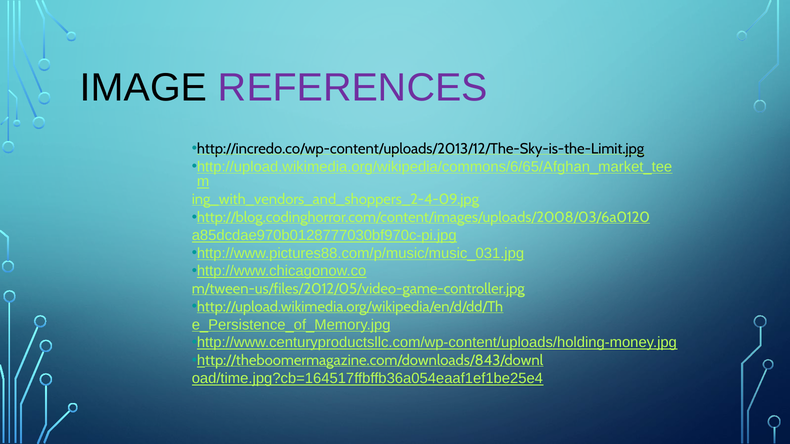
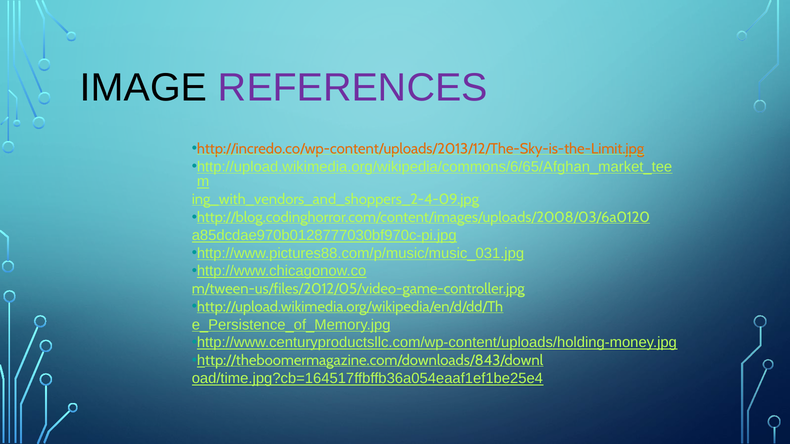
http://incredo.co/wp-content/uploads/2013/12/The-Sky-is-the-Limit.jpg colour: black -> orange
